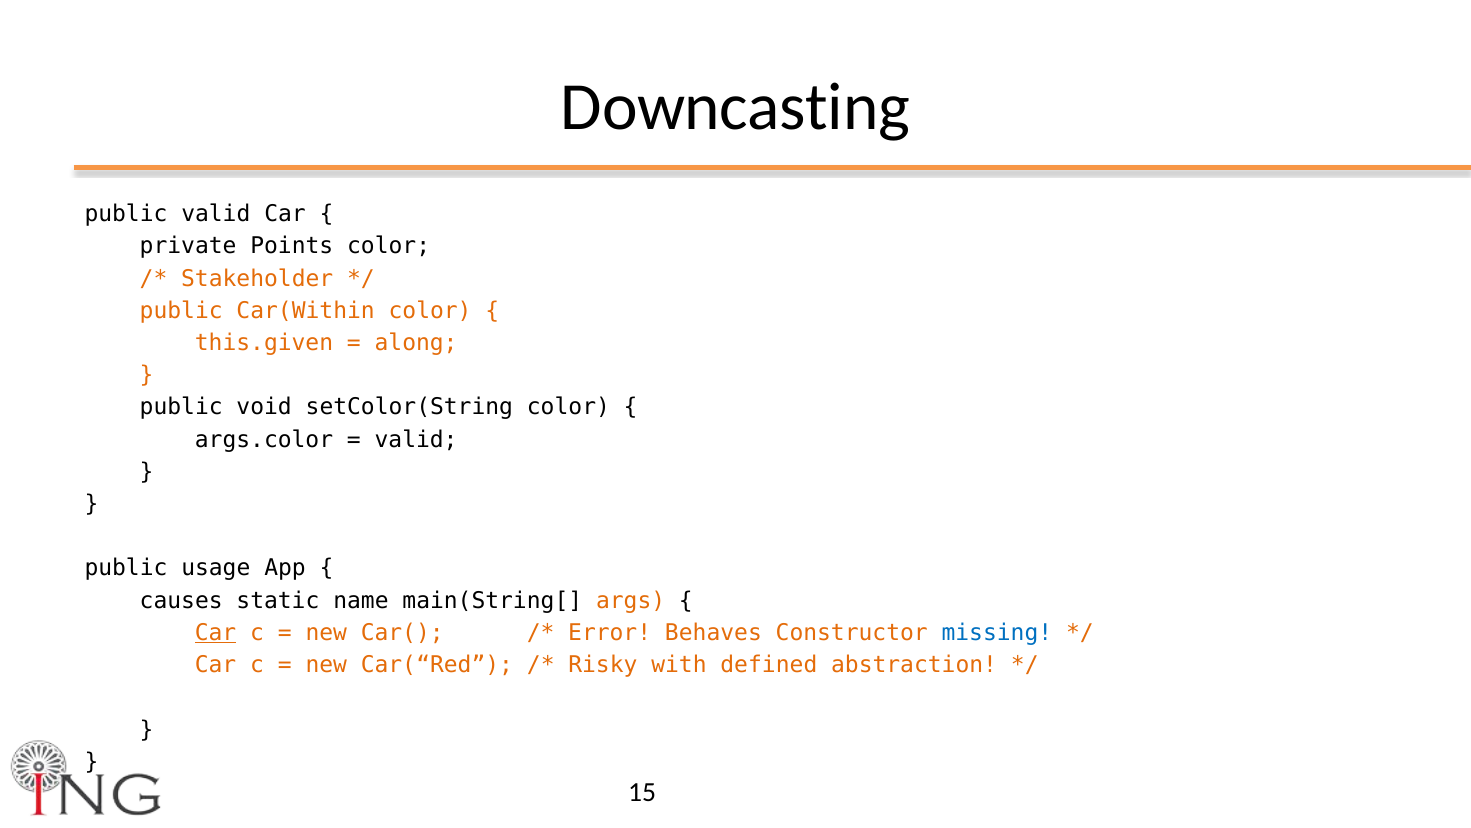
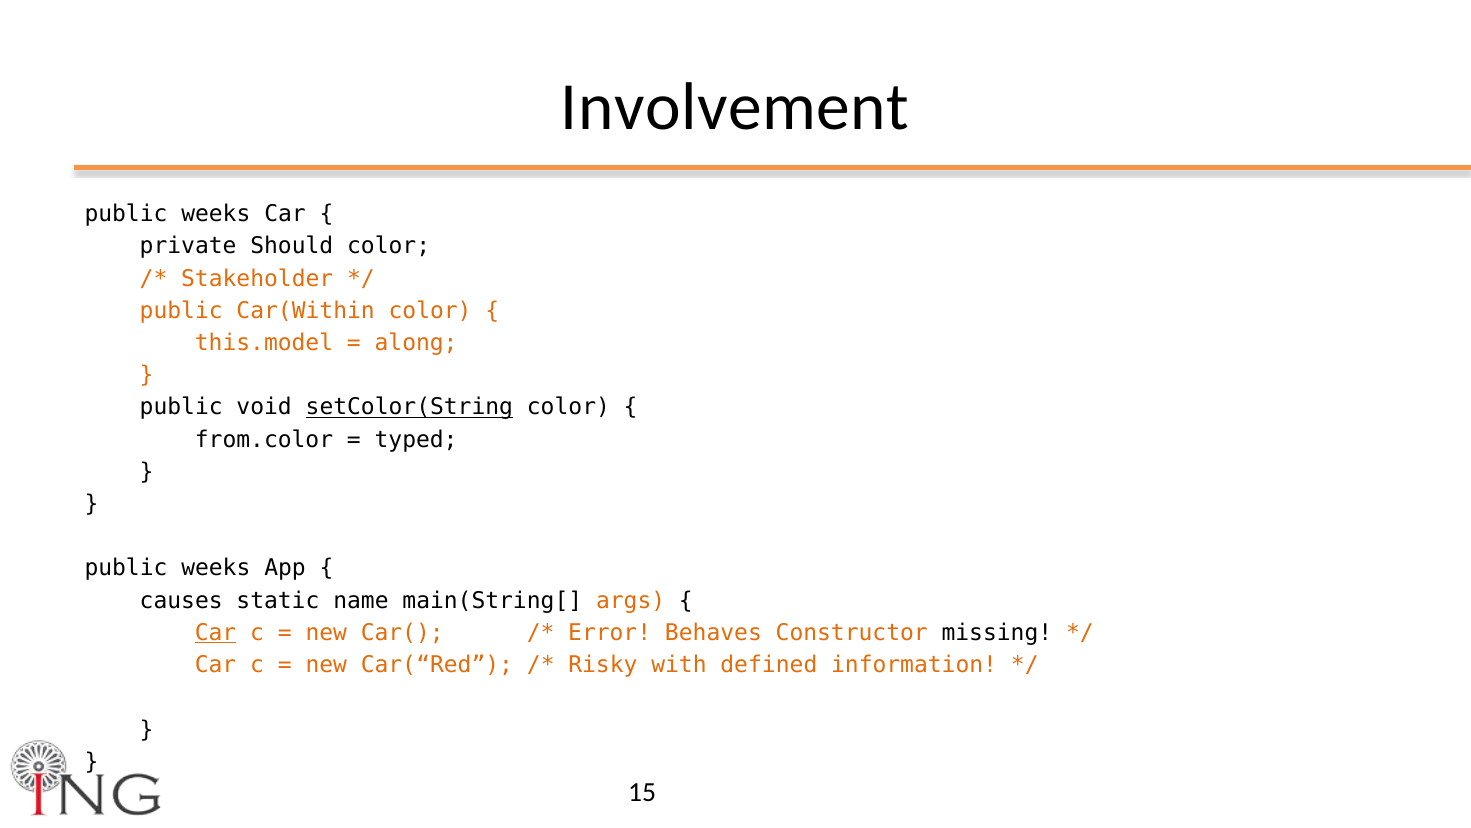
Downcasting: Downcasting -> Involvement
valid at (216, 214): valid -> weeks
Points: Points -> Should
this.given: this.given -> this.model
setColor(String underline: none -> present
args.color: args.color -> from.color
valid at (416, 439): valid -> typed
usage at (216, 568): usage -> weeks
missing colour: blue -> black
abstraction: abstraction -> information
